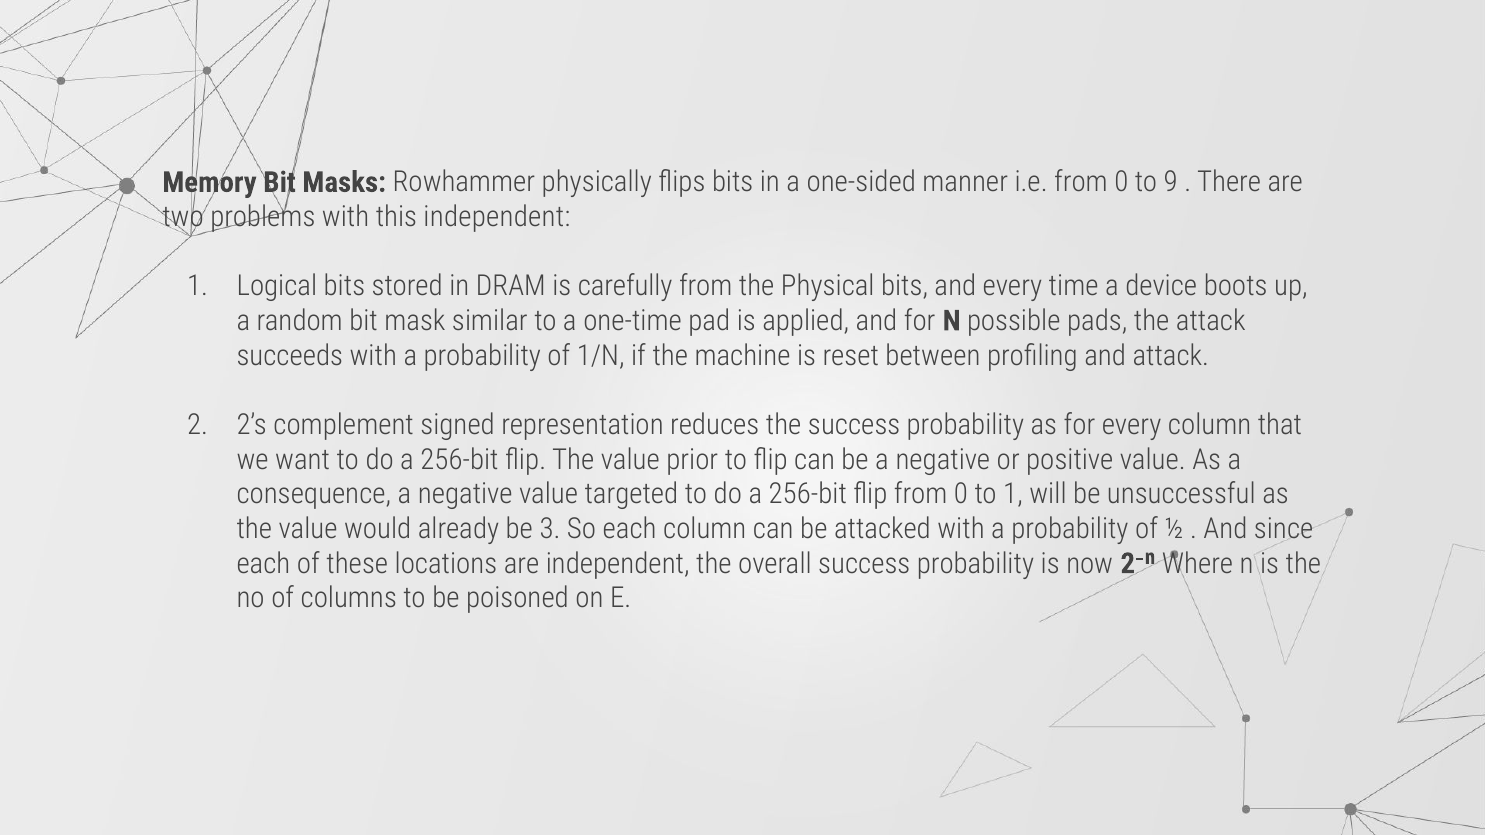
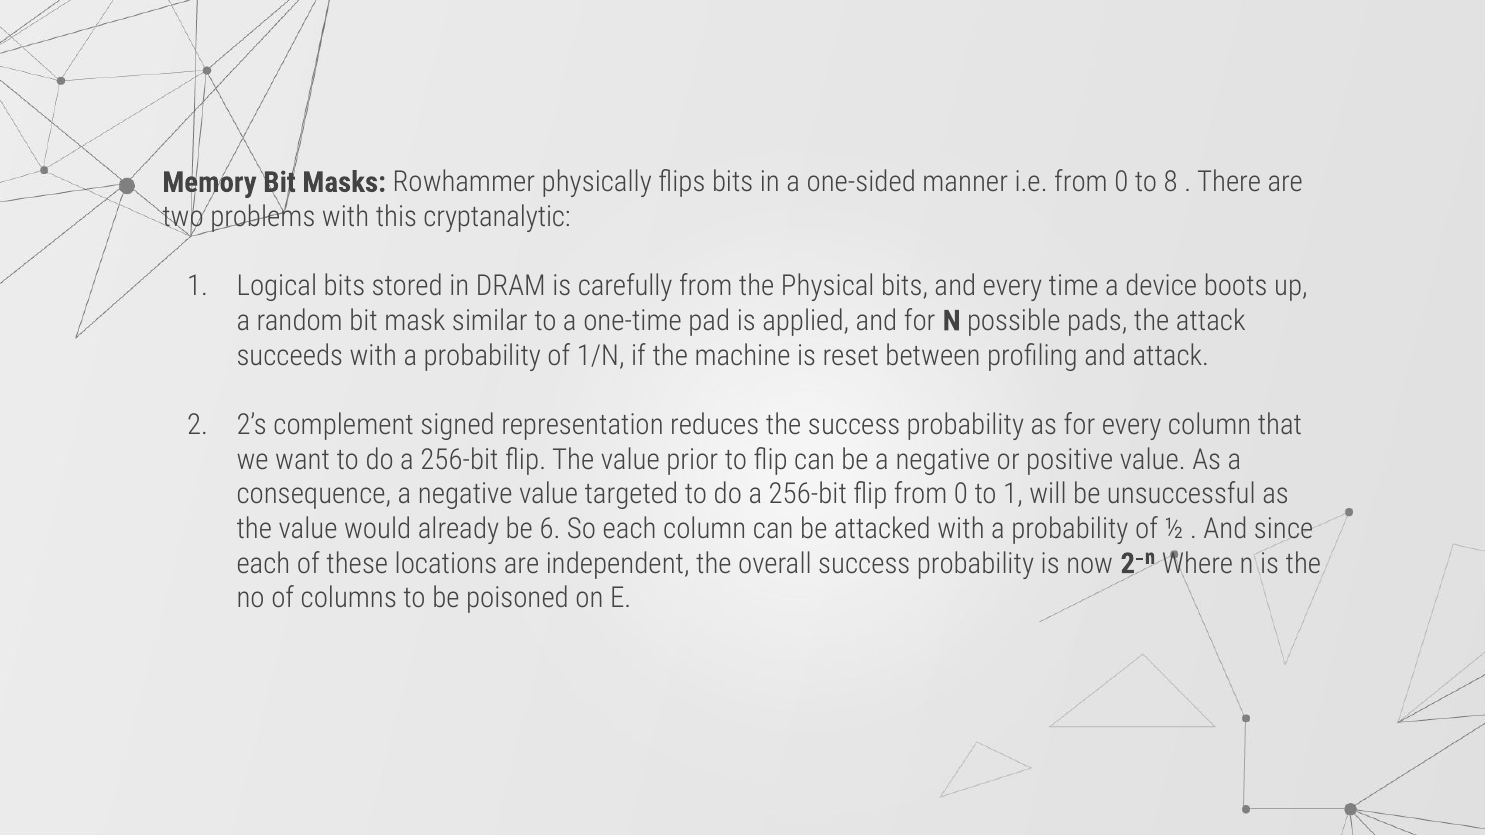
9: 9 -> 8
this independent: independent -> cryptanalytic
3: 3 -> 6
